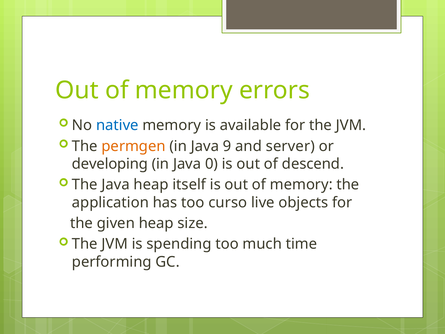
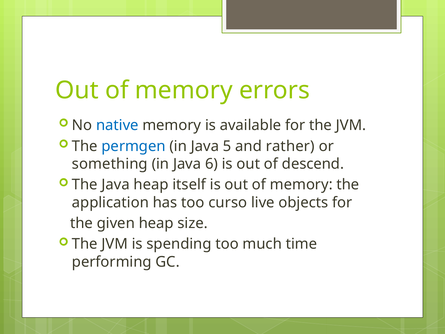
permgen colour: orange -> blue
9: 9 -> 5
server: server -> rather
developing: developing -> something
0: 0 -> 6
